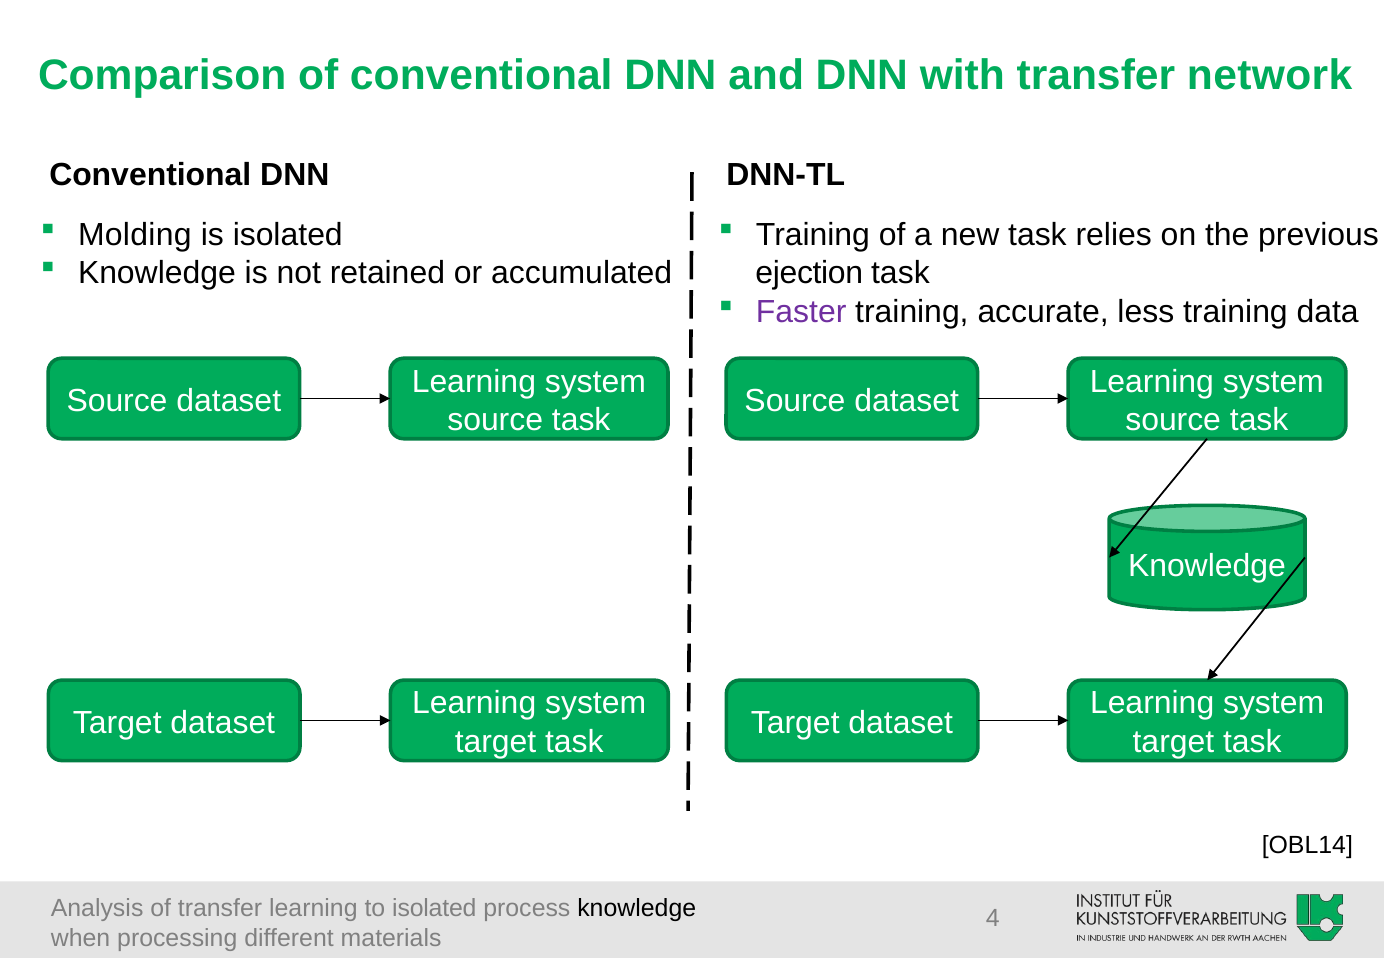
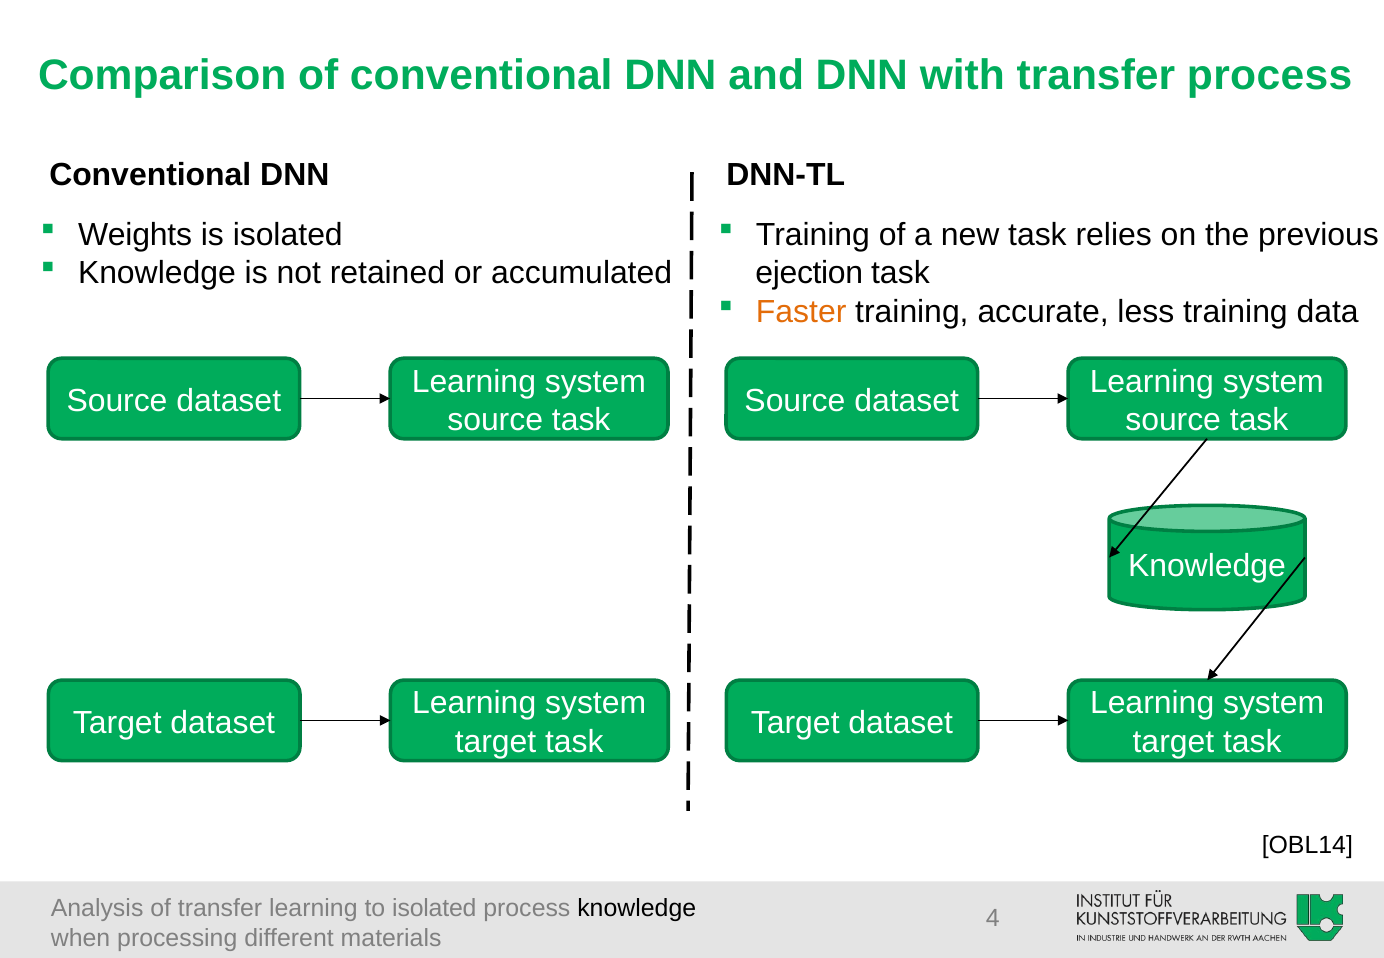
transfer network: network -> process
Molding: Molding -> Weights
Faster colour: purple -> orange
